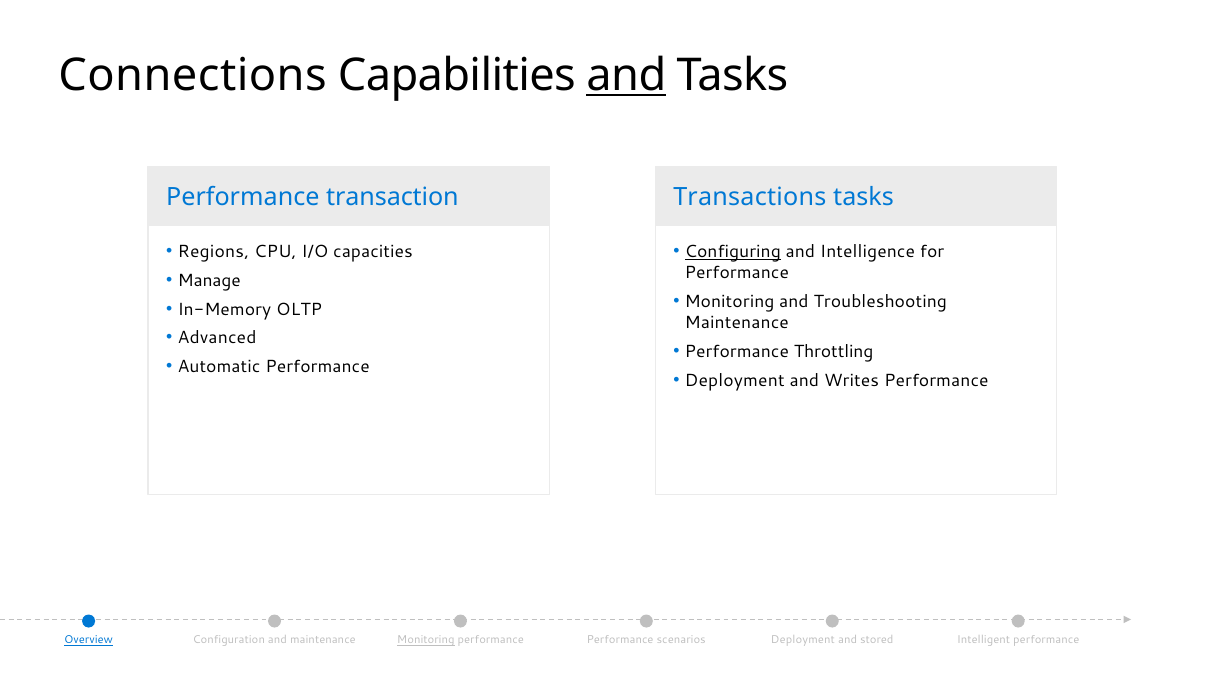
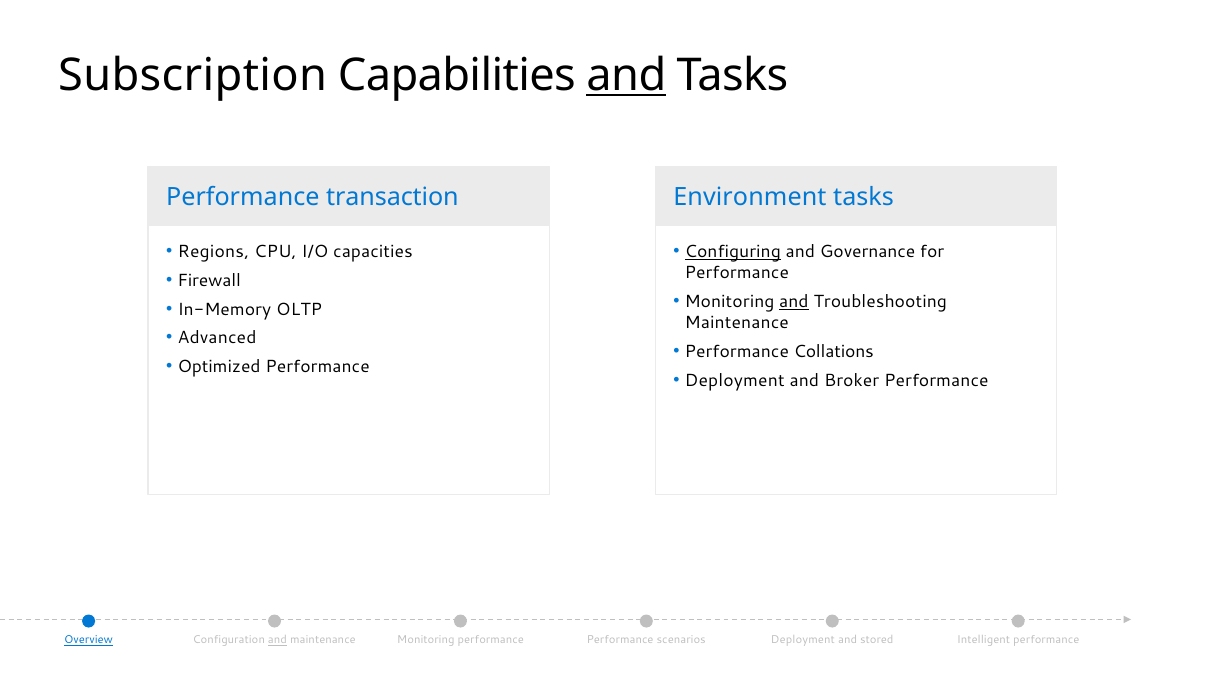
Connections: Connections -> Subscription
Transactions: Transactions -> Environment
Intelligence: Intelligence -> Governance
Manage: Manage -> Firewall
and at (794, 302) underline: none -> present
Throttling: Throttling -> Collations
Automatic: Automatic -> Optimized
Writes: Writes -> Broker
and at (278, 640) underline: none -> present
Monitoring at (426, 640) underline: present -> none
